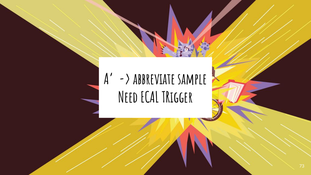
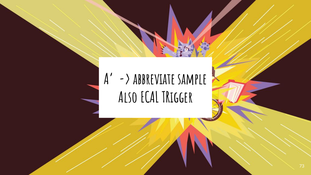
Need: Need -> Also
